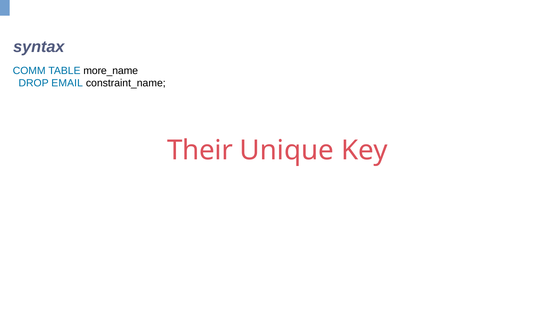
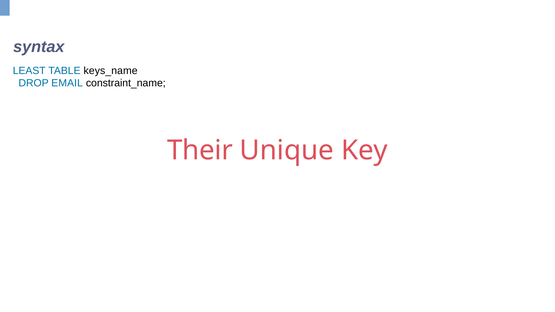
COMM: COMM -> LEAST
more_name: more_name -> keys_name
